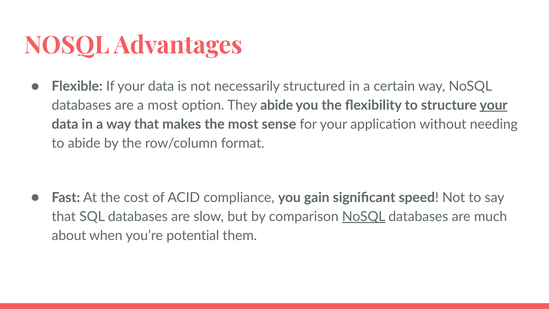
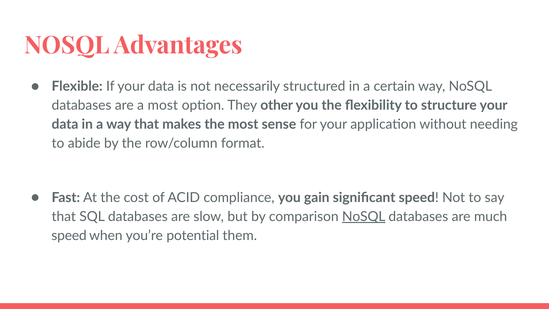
They abide: abide -> other
your at (494, 105) underline: present -> none
about at (69, 235): about -> speed
